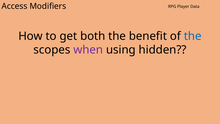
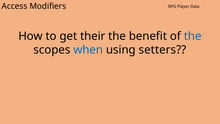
both: both -> their
when colour: purple -> blue
hidden: hidden -> setters
